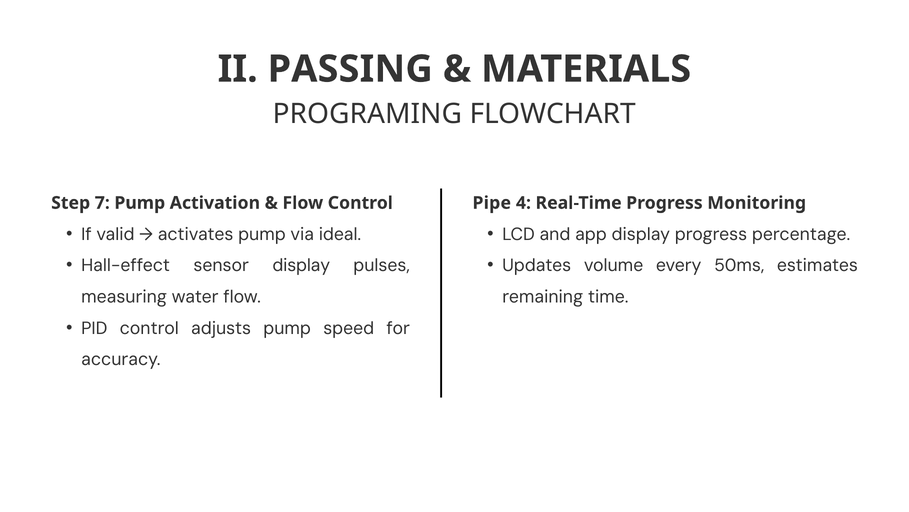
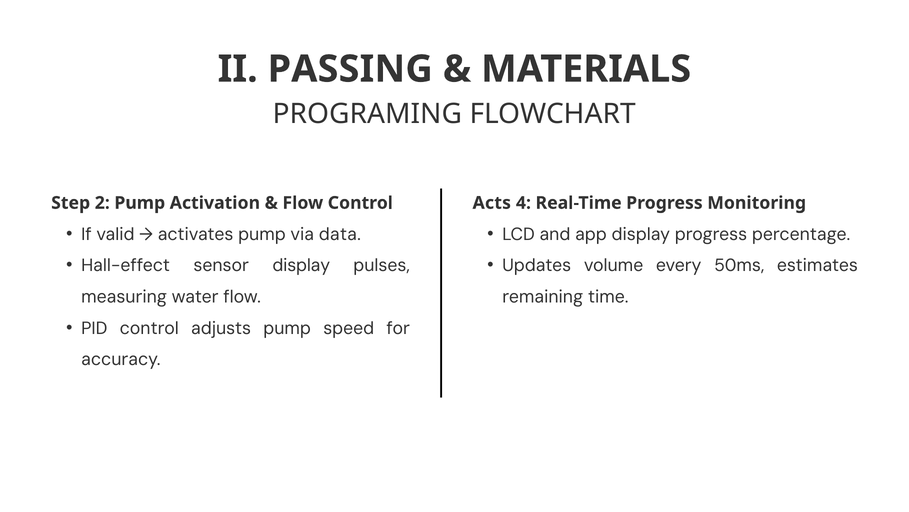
7: 7 -> 2
Pipe: Pipe -> Acts
ideal: ideal -> data
